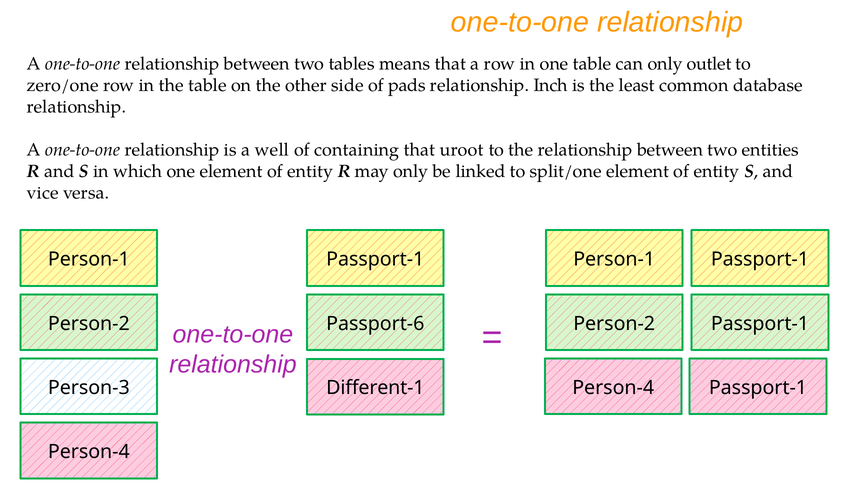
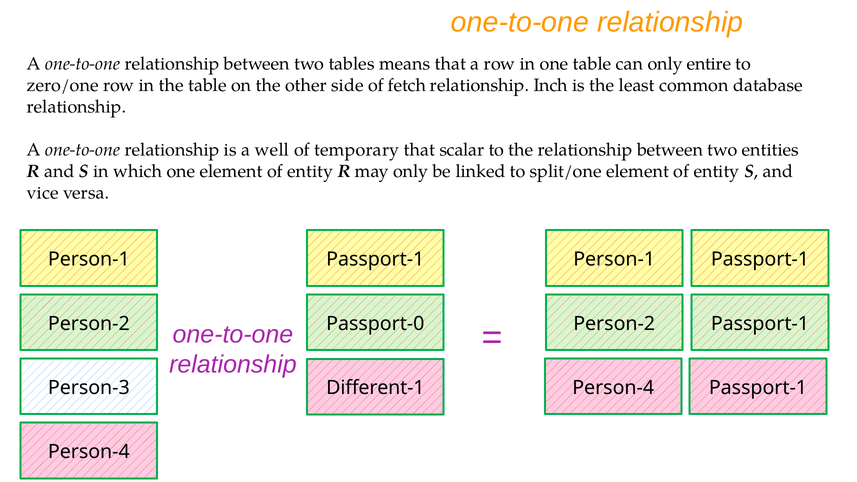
outlet: outlet -> entire
pads: pads -> fetch
containing: containing -> temporary
uroot: uroot -> scalar
Passport-6: Passport-6 -> Passport-0
